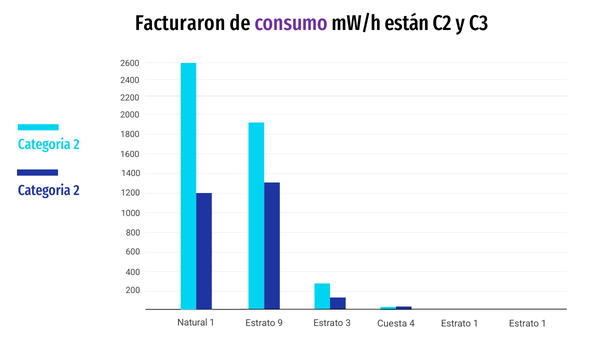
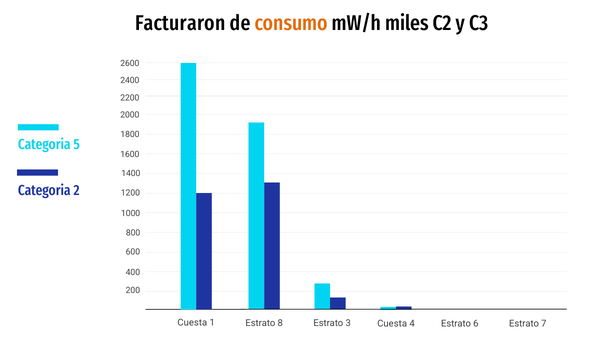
consumo colour: purple -> orange
están: están -> miles
2 at (77, 145): 2 -> 5
Natural at (192, 323): Natural -> Cuesta
9: 9 -> 8
4 Estrato 1: 1 -> 6
1 at (544, 324): 1 -> 7
